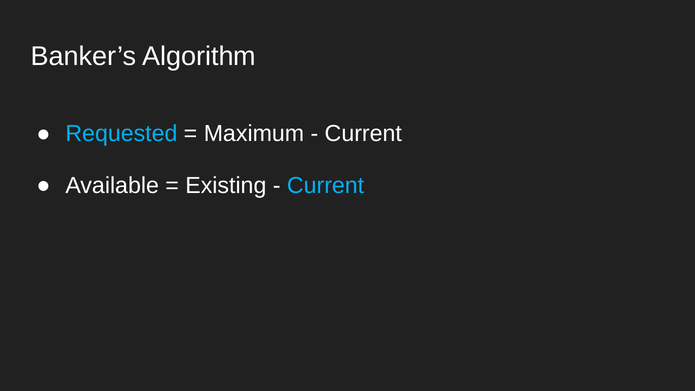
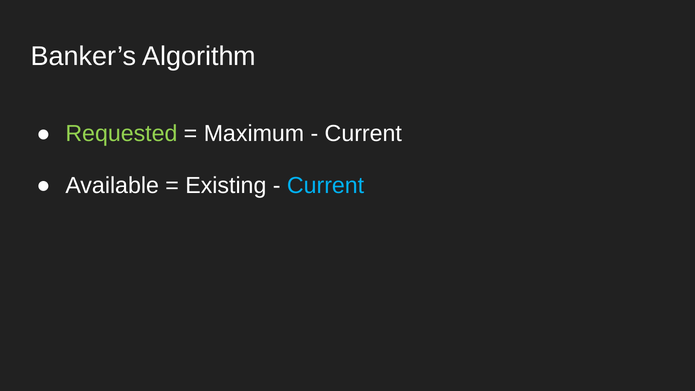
Requested colour: light blue -> light green
